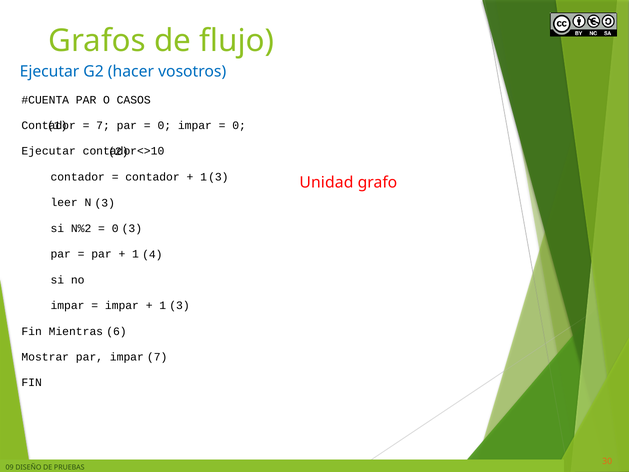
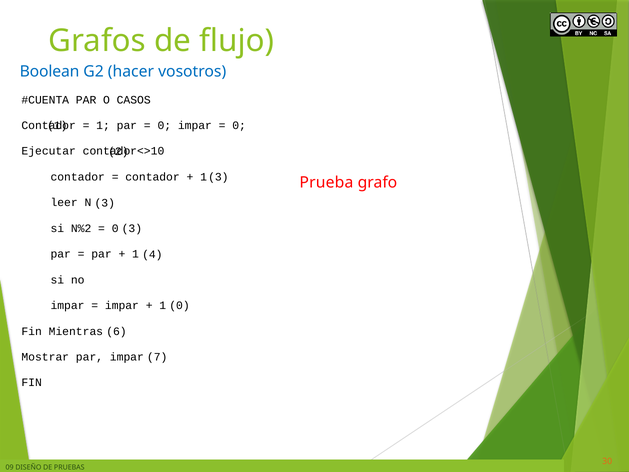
Ejecutar at (50, 72): Ejecutar -> Boolean
7 at (103, 125): 7 -> 1
Unidad: Unidad -> Prueba
3 at (180, 306): 3 -> 0
